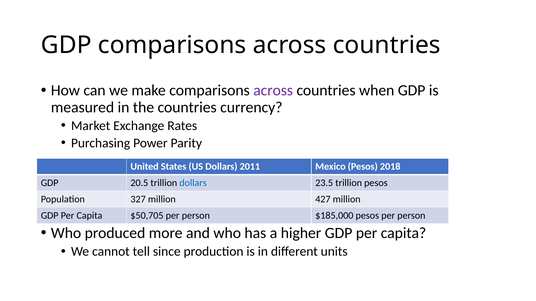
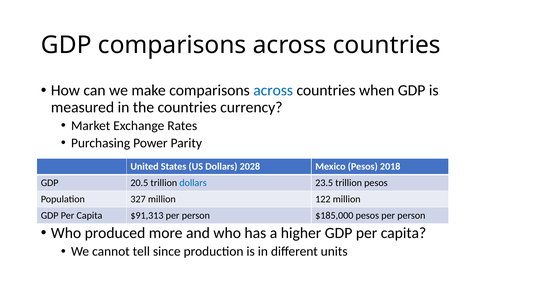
across at (273, 91) colour: purple -> blue
2011: 2011 -> 2028
427: 427 -> 122
$50,705: $50,705 -> $91,313
